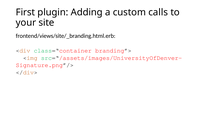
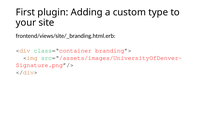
calls: calls -> type
